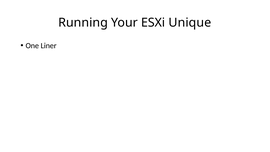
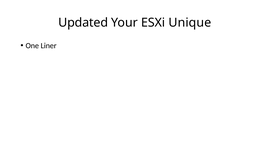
Running: Running -> Updated
